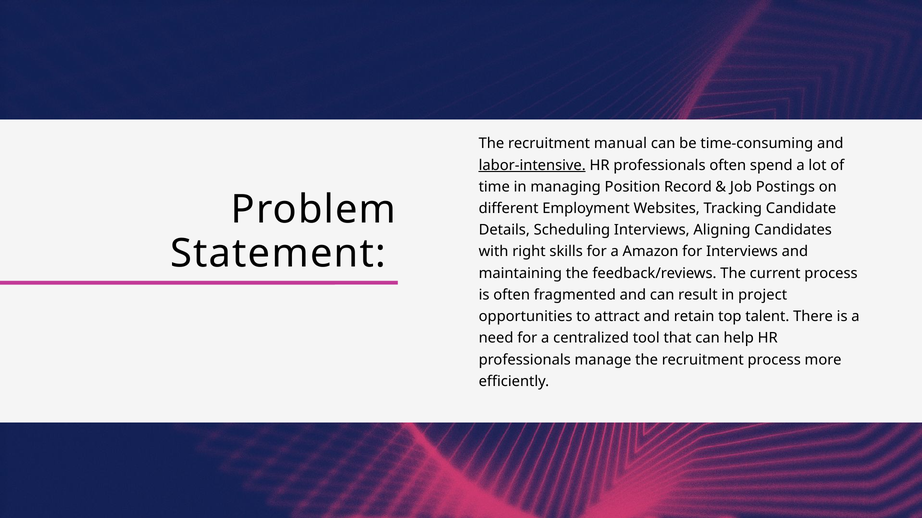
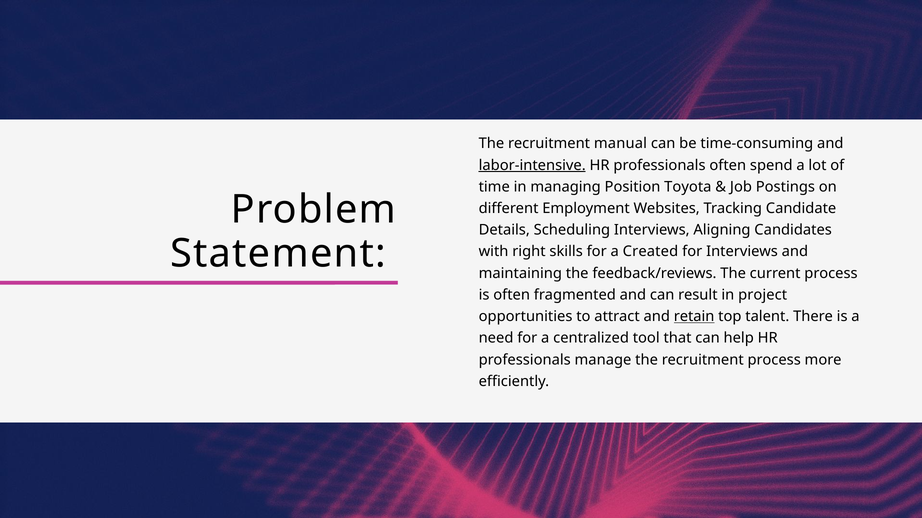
Record: Record -> Toyota
Amazon: Amazon -> Created
retain underline: none -> present
